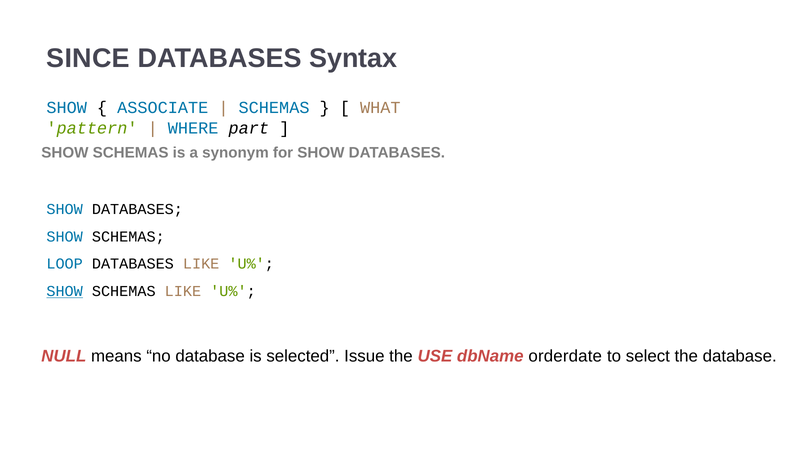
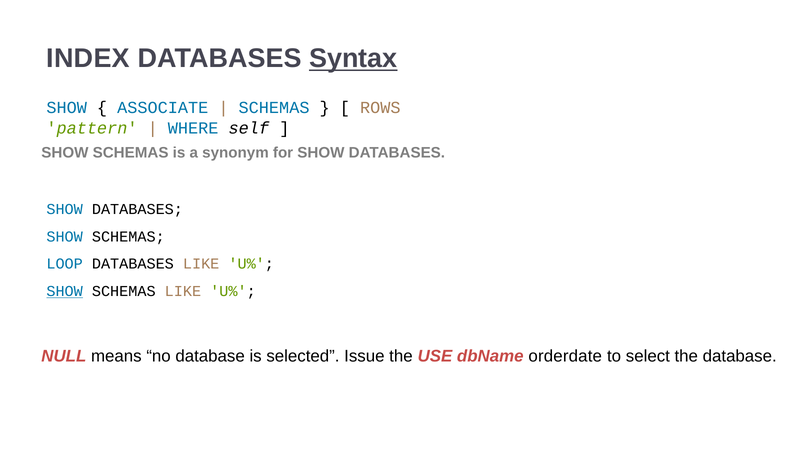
SINCE: SINCE -> INDEX
Syntax underline: none -> present
WHAT: WHAT -> ROWS
part: part -> self
